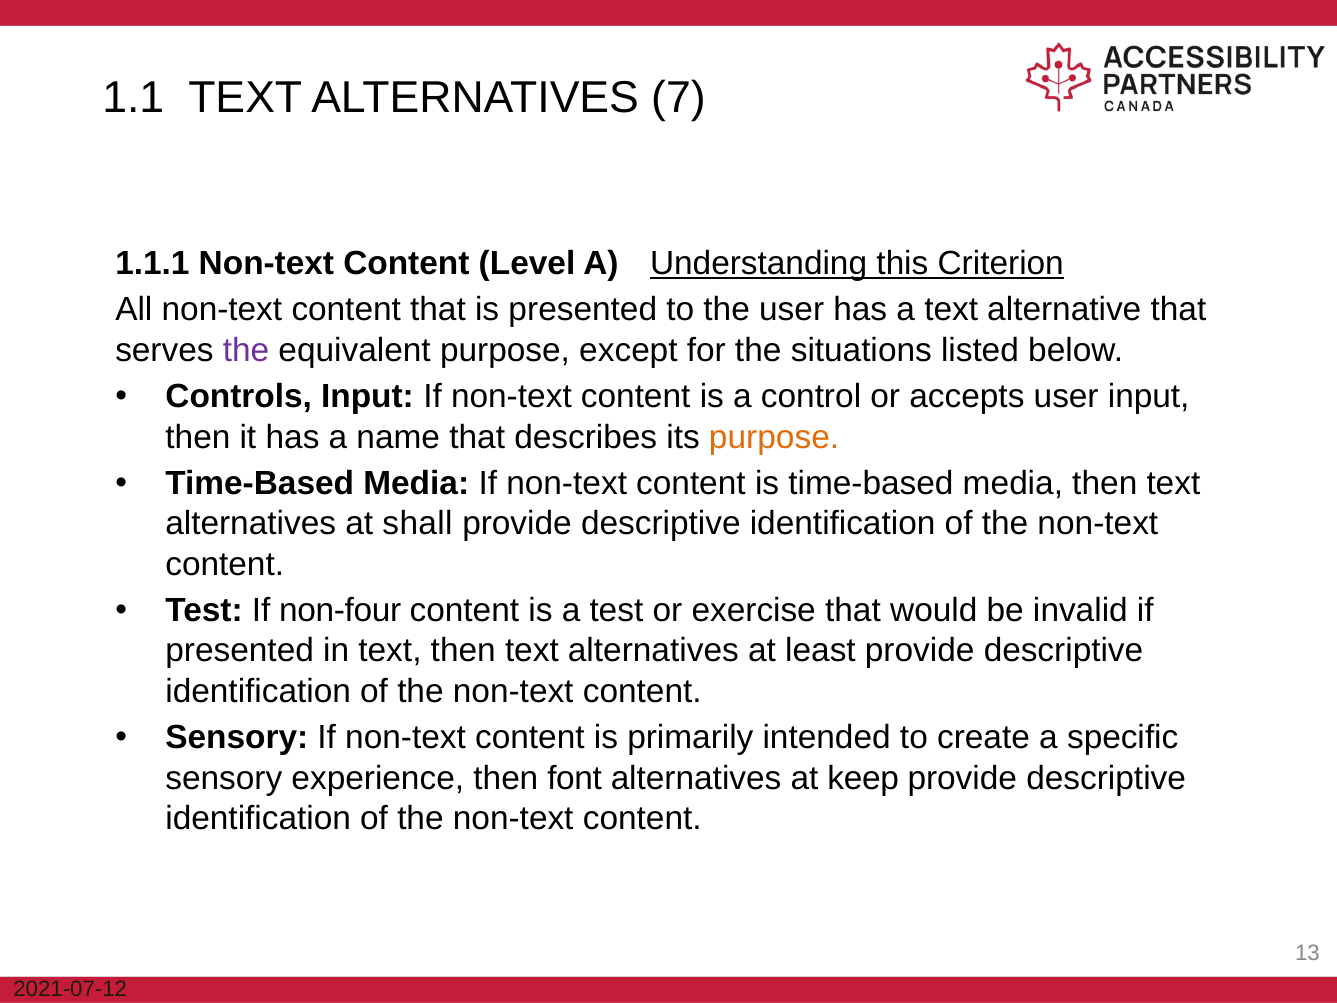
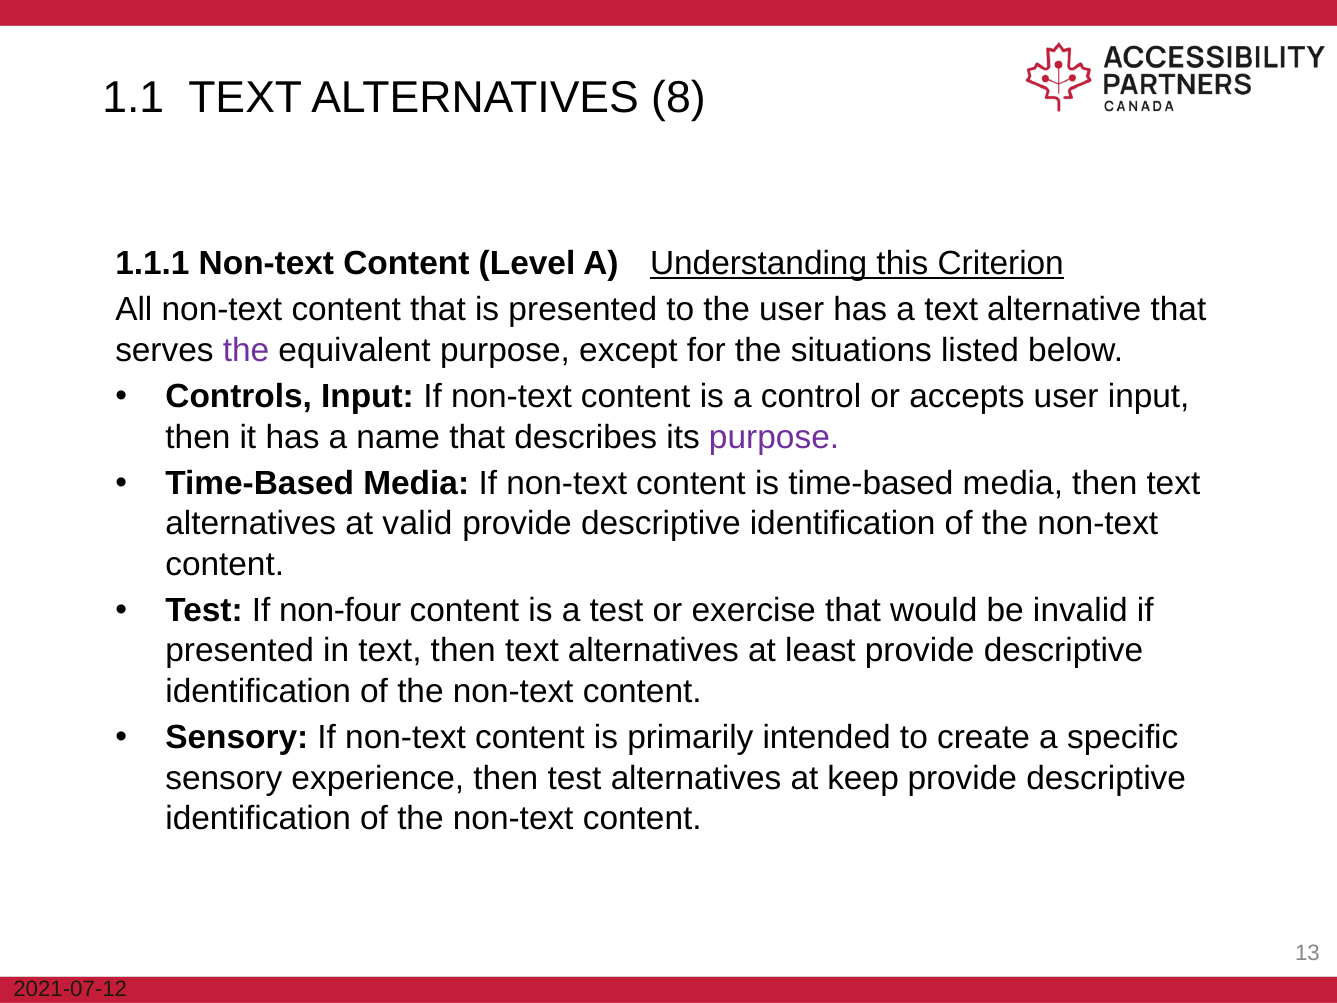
7: 7 -> 8
purpose at (774, 437) colour: orange -> purple
shall: shall -> valid
then font: font -> test
